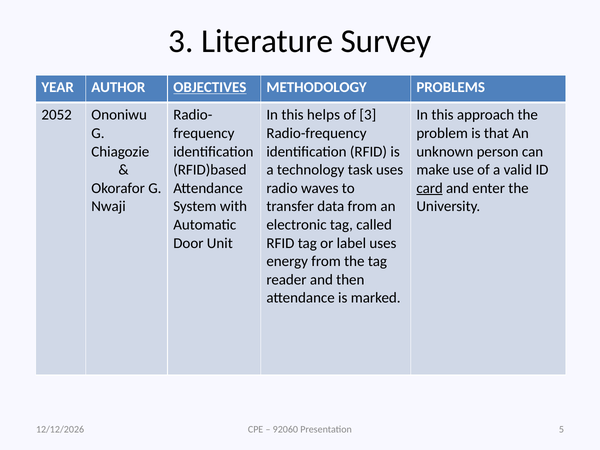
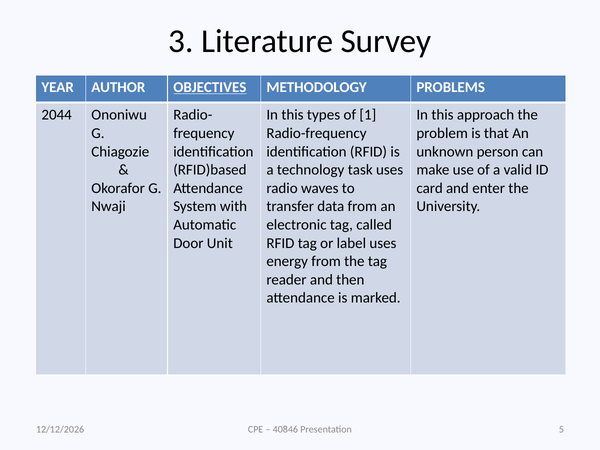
2052: 2052 -> 2044
helps: helps -> types
of 3: 3 -> 1
card underline: present -> none
92060: 92060 -> 40846
